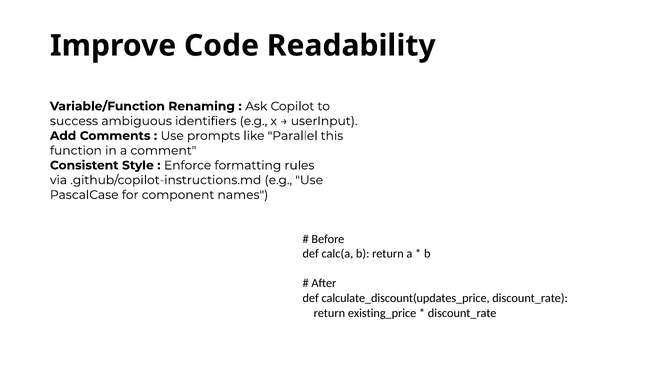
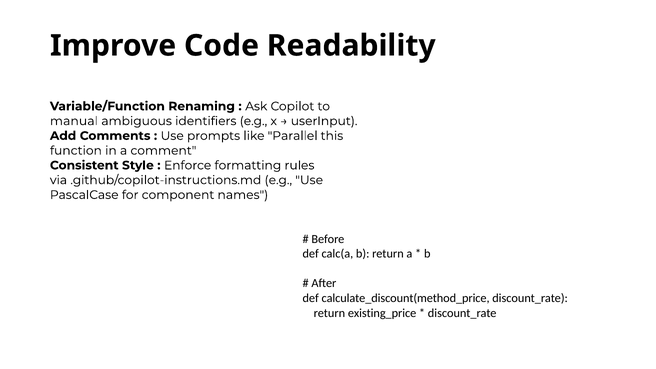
success: success -> manual
calculate_discount(updates_price: calculate_discount(updates_price -> calculate_discount(method_price
